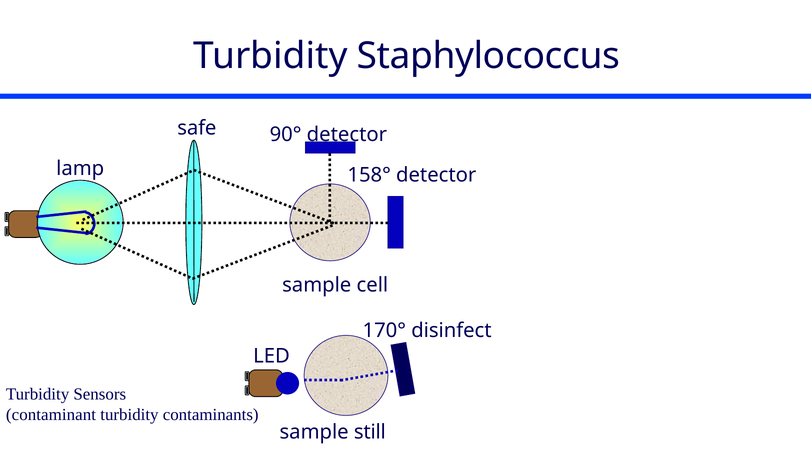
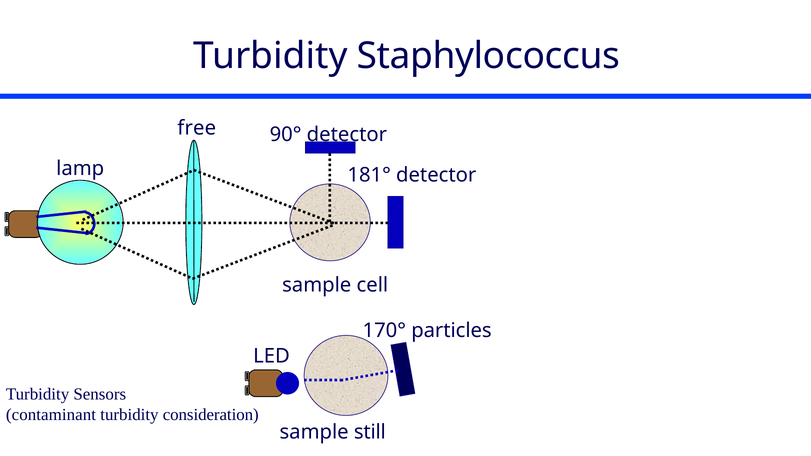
safe: safe -> free
158°: 158° -> 181°
disinfect: disinfect -> particles
contaminants: contaminants -> consideration
